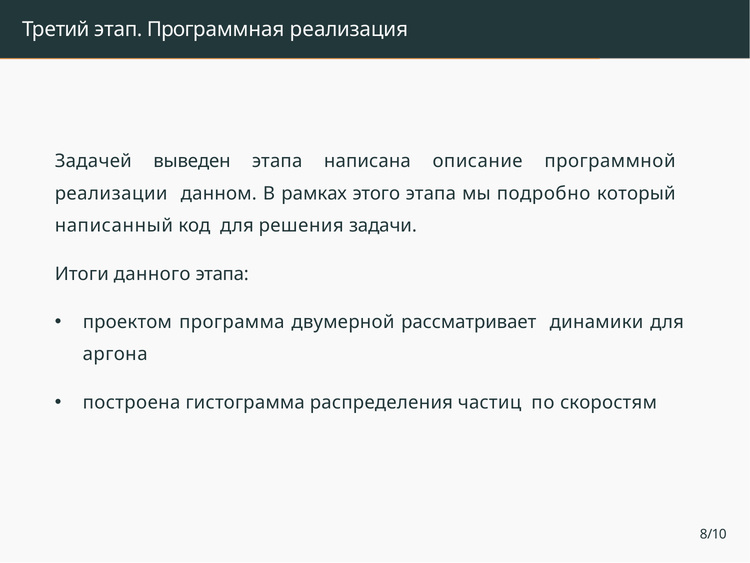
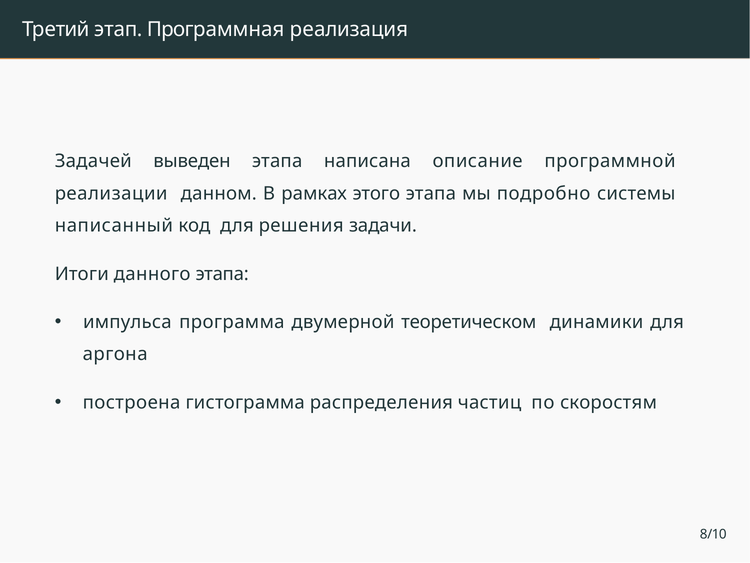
который: который -> системы
проектом: проектом -> импульса
рассматривает: рассматривает -> теоретическом
